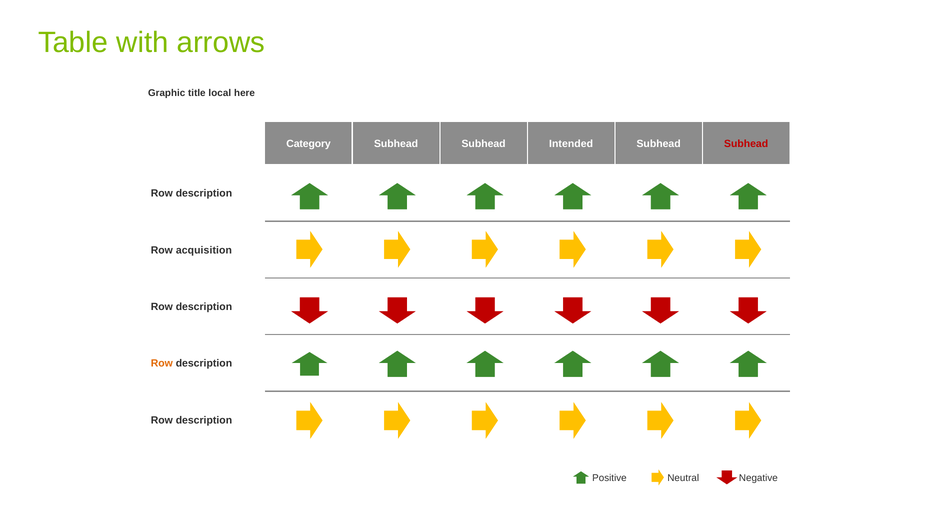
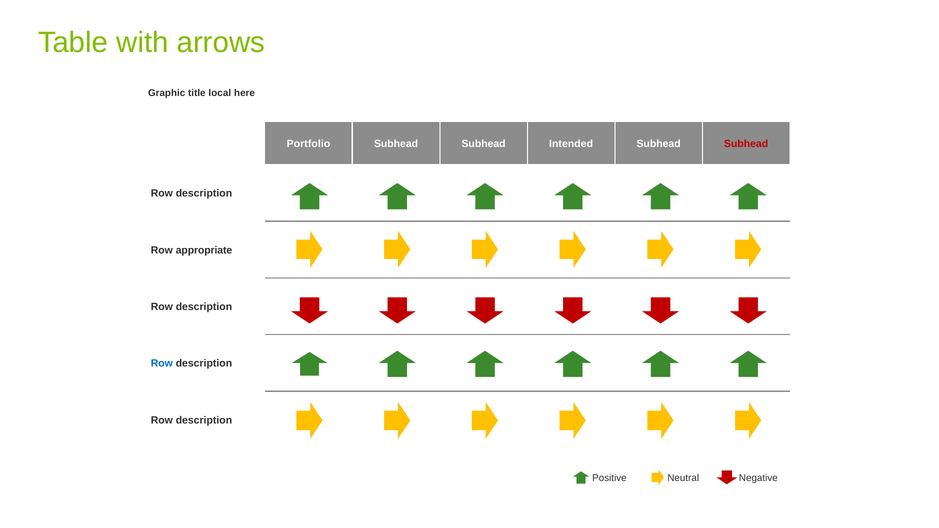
Category: Category -> Portfolio
acquisition: acquisition -> appropriate
Row at (162, 364) colour: orange -> blue
